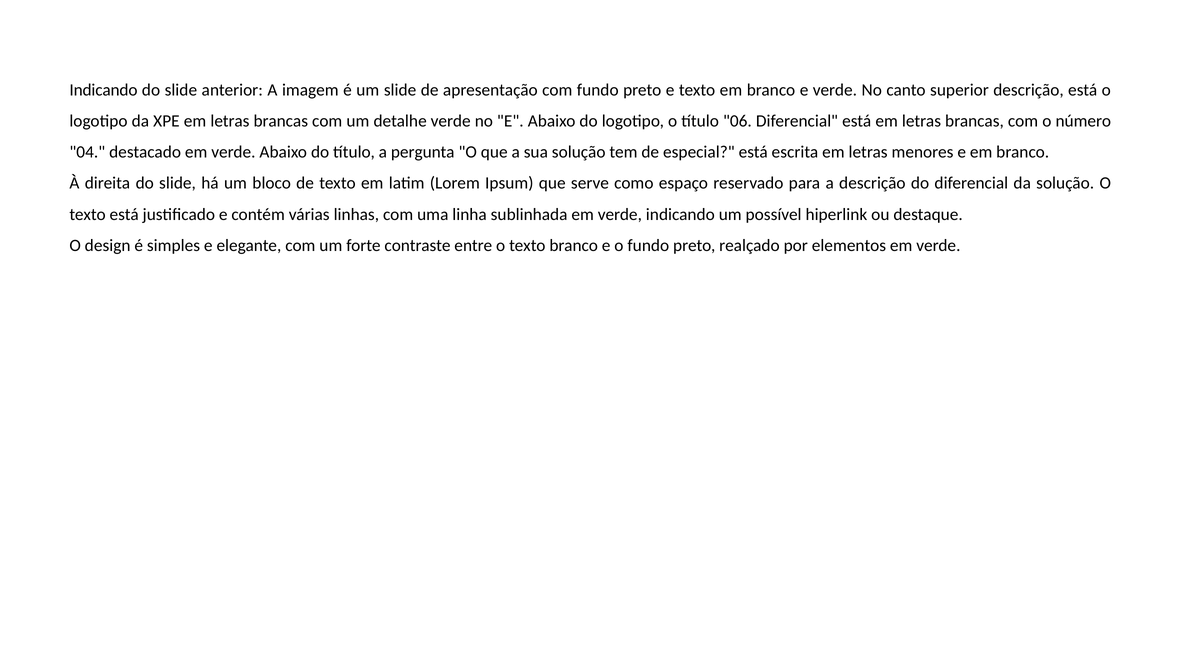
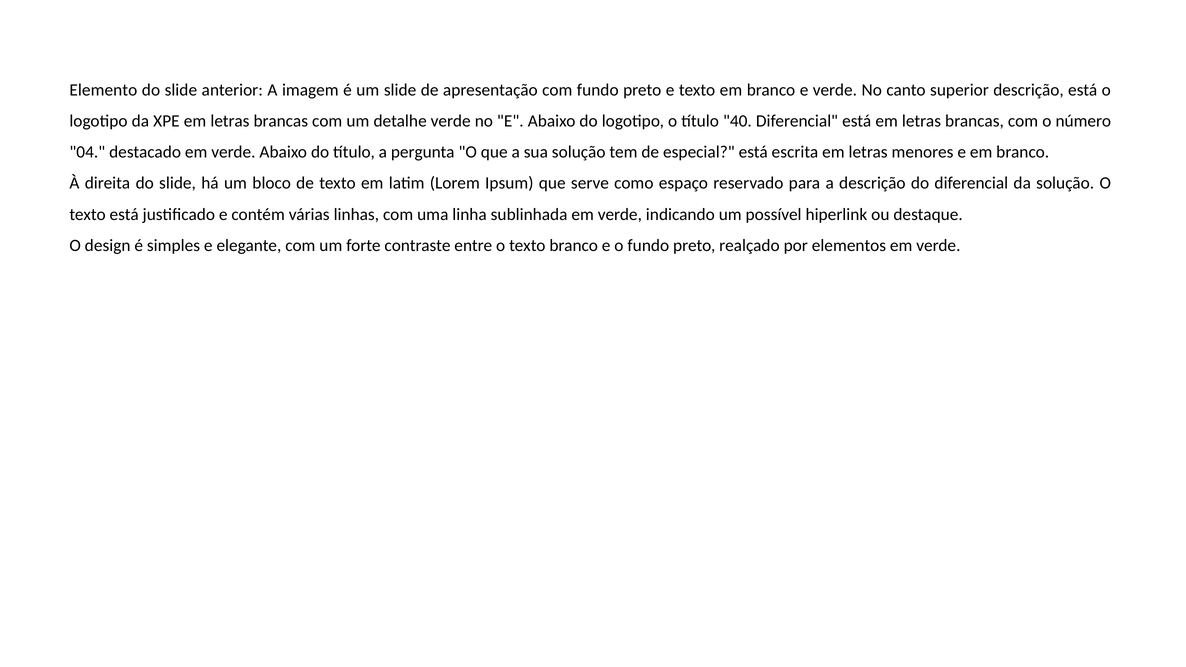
Indicando at (103, 90): Indicando -> Elemento
06: 06 -> 40
